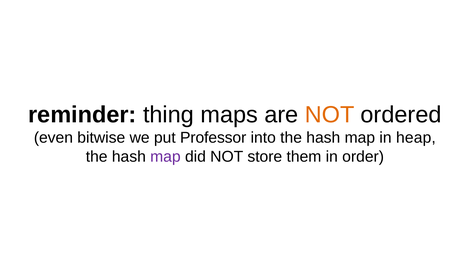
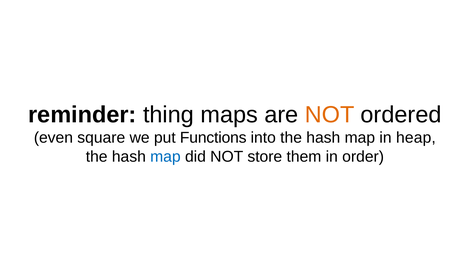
bitwise: bitwise -> square
Professor: Professor -> Functions
map at (165, 157) colour: purple -> blue
